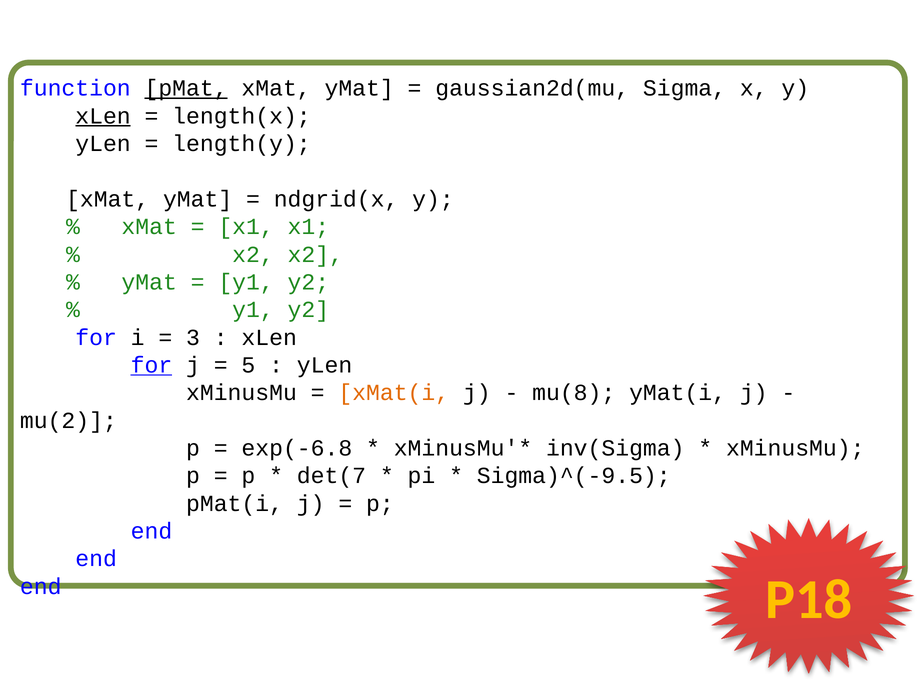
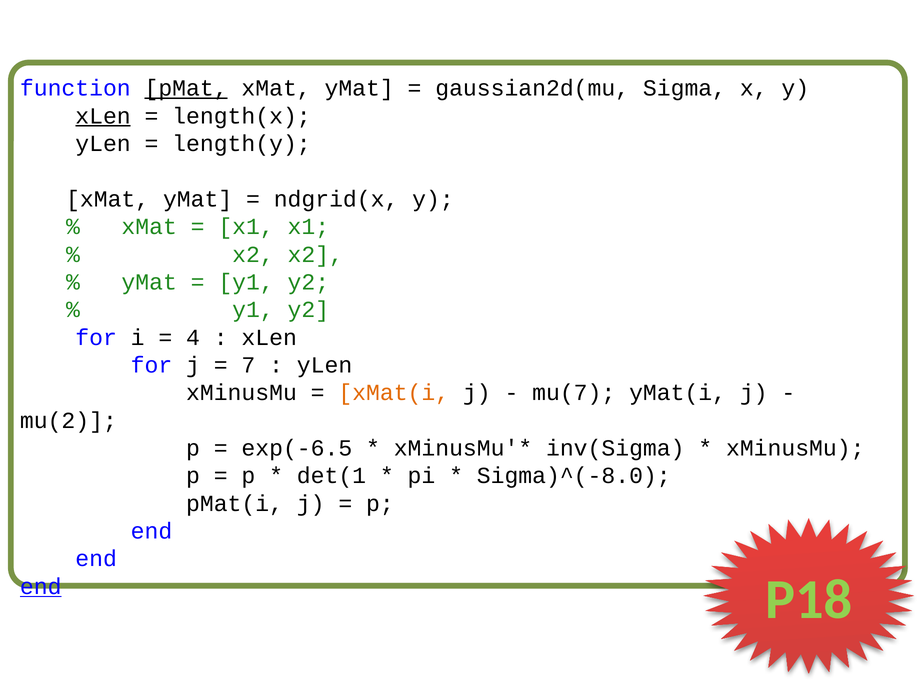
3: 3 -> 4
for at (151, 365) underline: present -> none
5: 5 -> 7
mu(8: mu(8 -> mu(7
exp(-6.8: exp(-6.8 -> exp(-6.5
det(7: det(7 -> det(1
Sigma)^(-9.5: Sigma)^(-9.5 -> Sigma)^(-8.0
P18 colour: yellow -> light green
end at (41, 587) underline: none -> present
